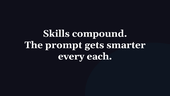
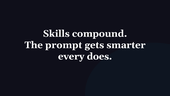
each: each -> does
